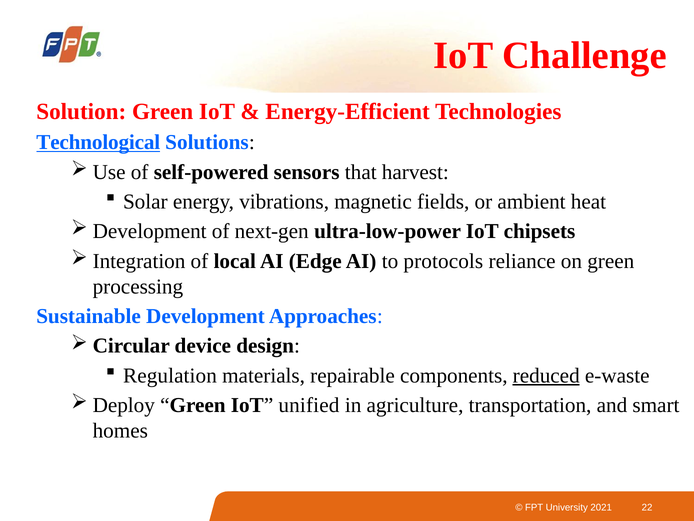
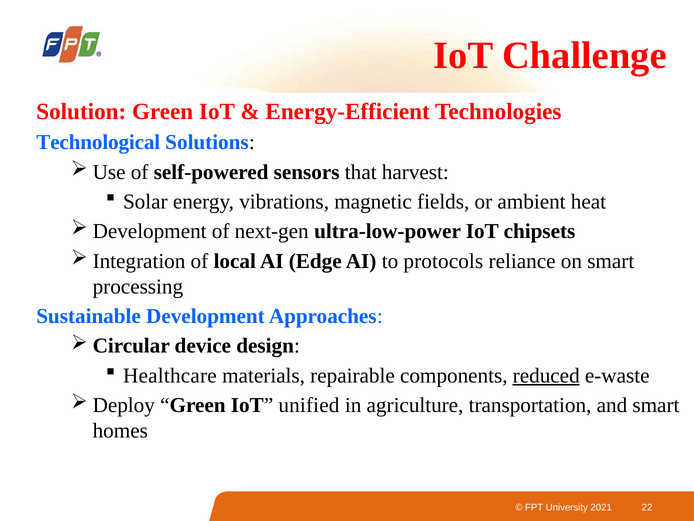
Technological underline: present -> none
on green: green -> smart
Regulation: Regulation -> Healthcare
